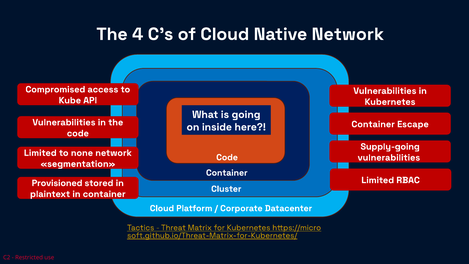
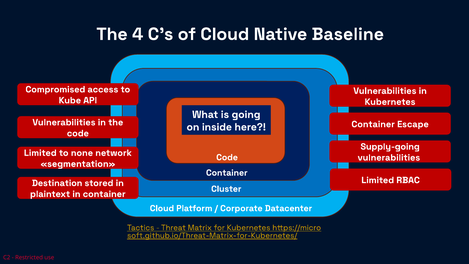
Native Network: Network -> Baseline
Provisioned: Provisioned -> Destination
